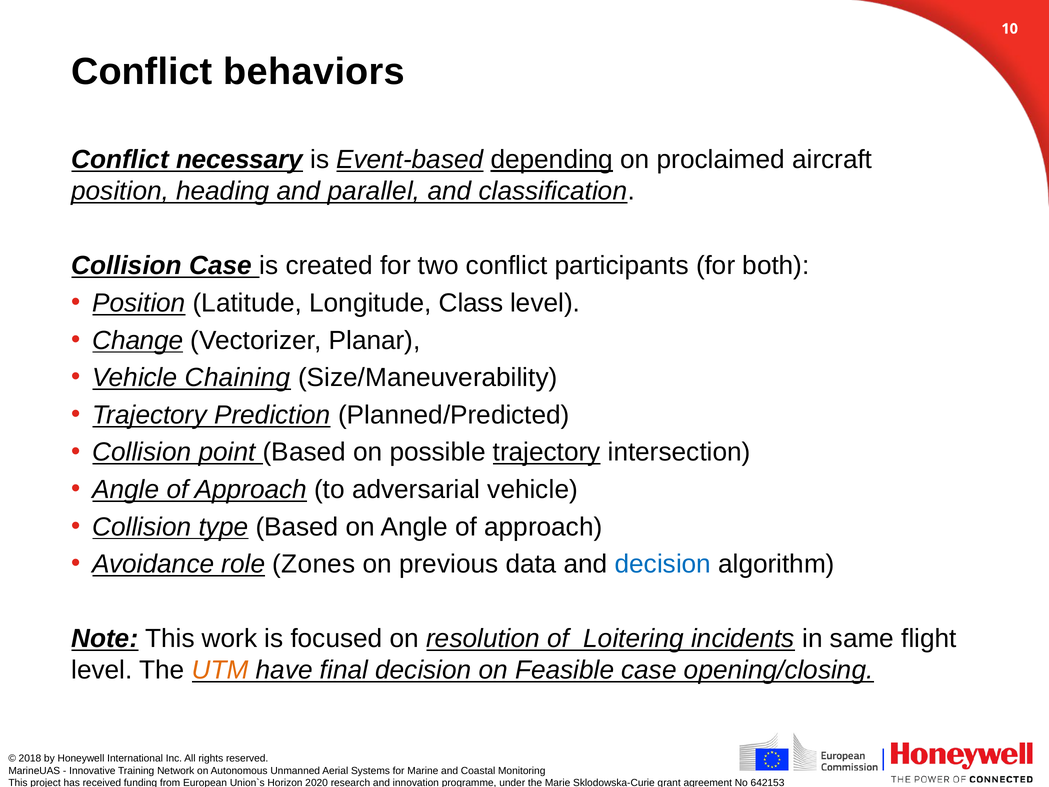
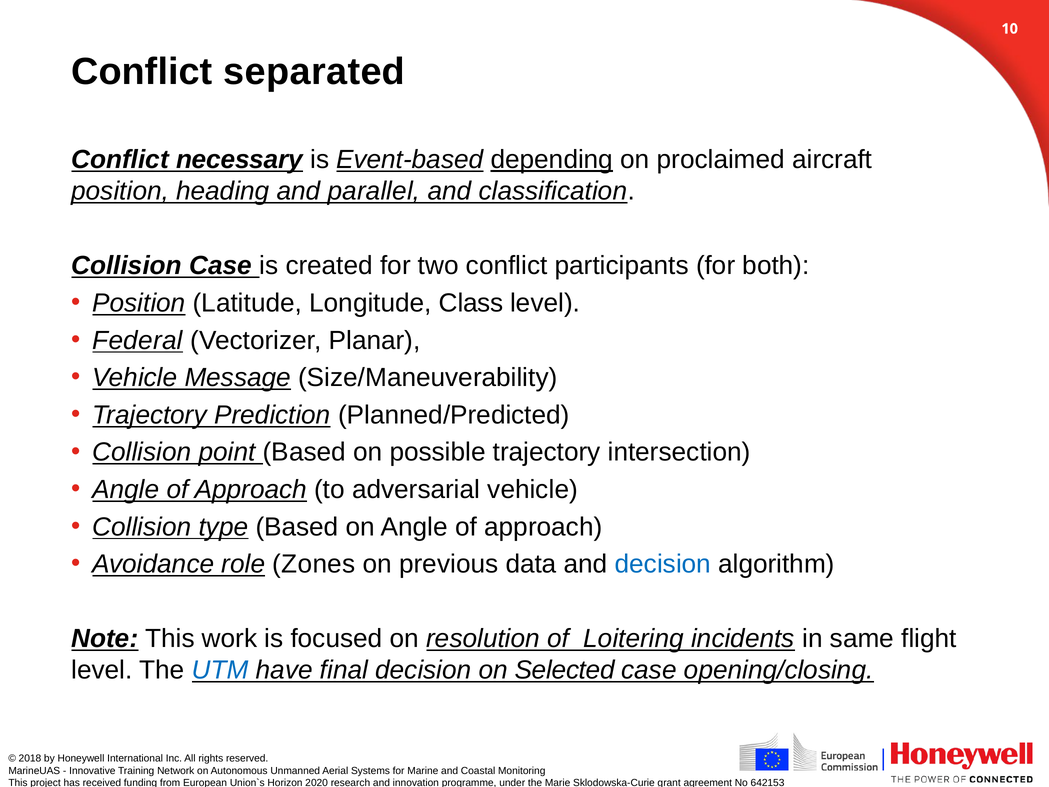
behaviors: behaviors -> separated
Change: Change -> Federal
Chaining: Chaining -> Message
trajectory at (547, 452) underline: present -> none
UTM colour: orange -> blue
Feasible: Feasible -> Selected
